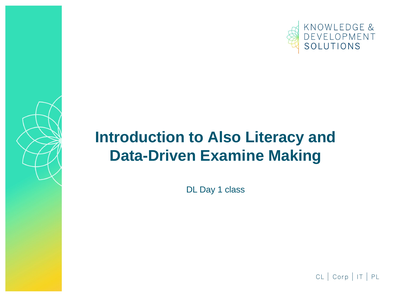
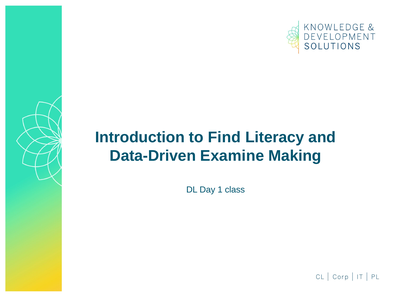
Also: Also -> Find
